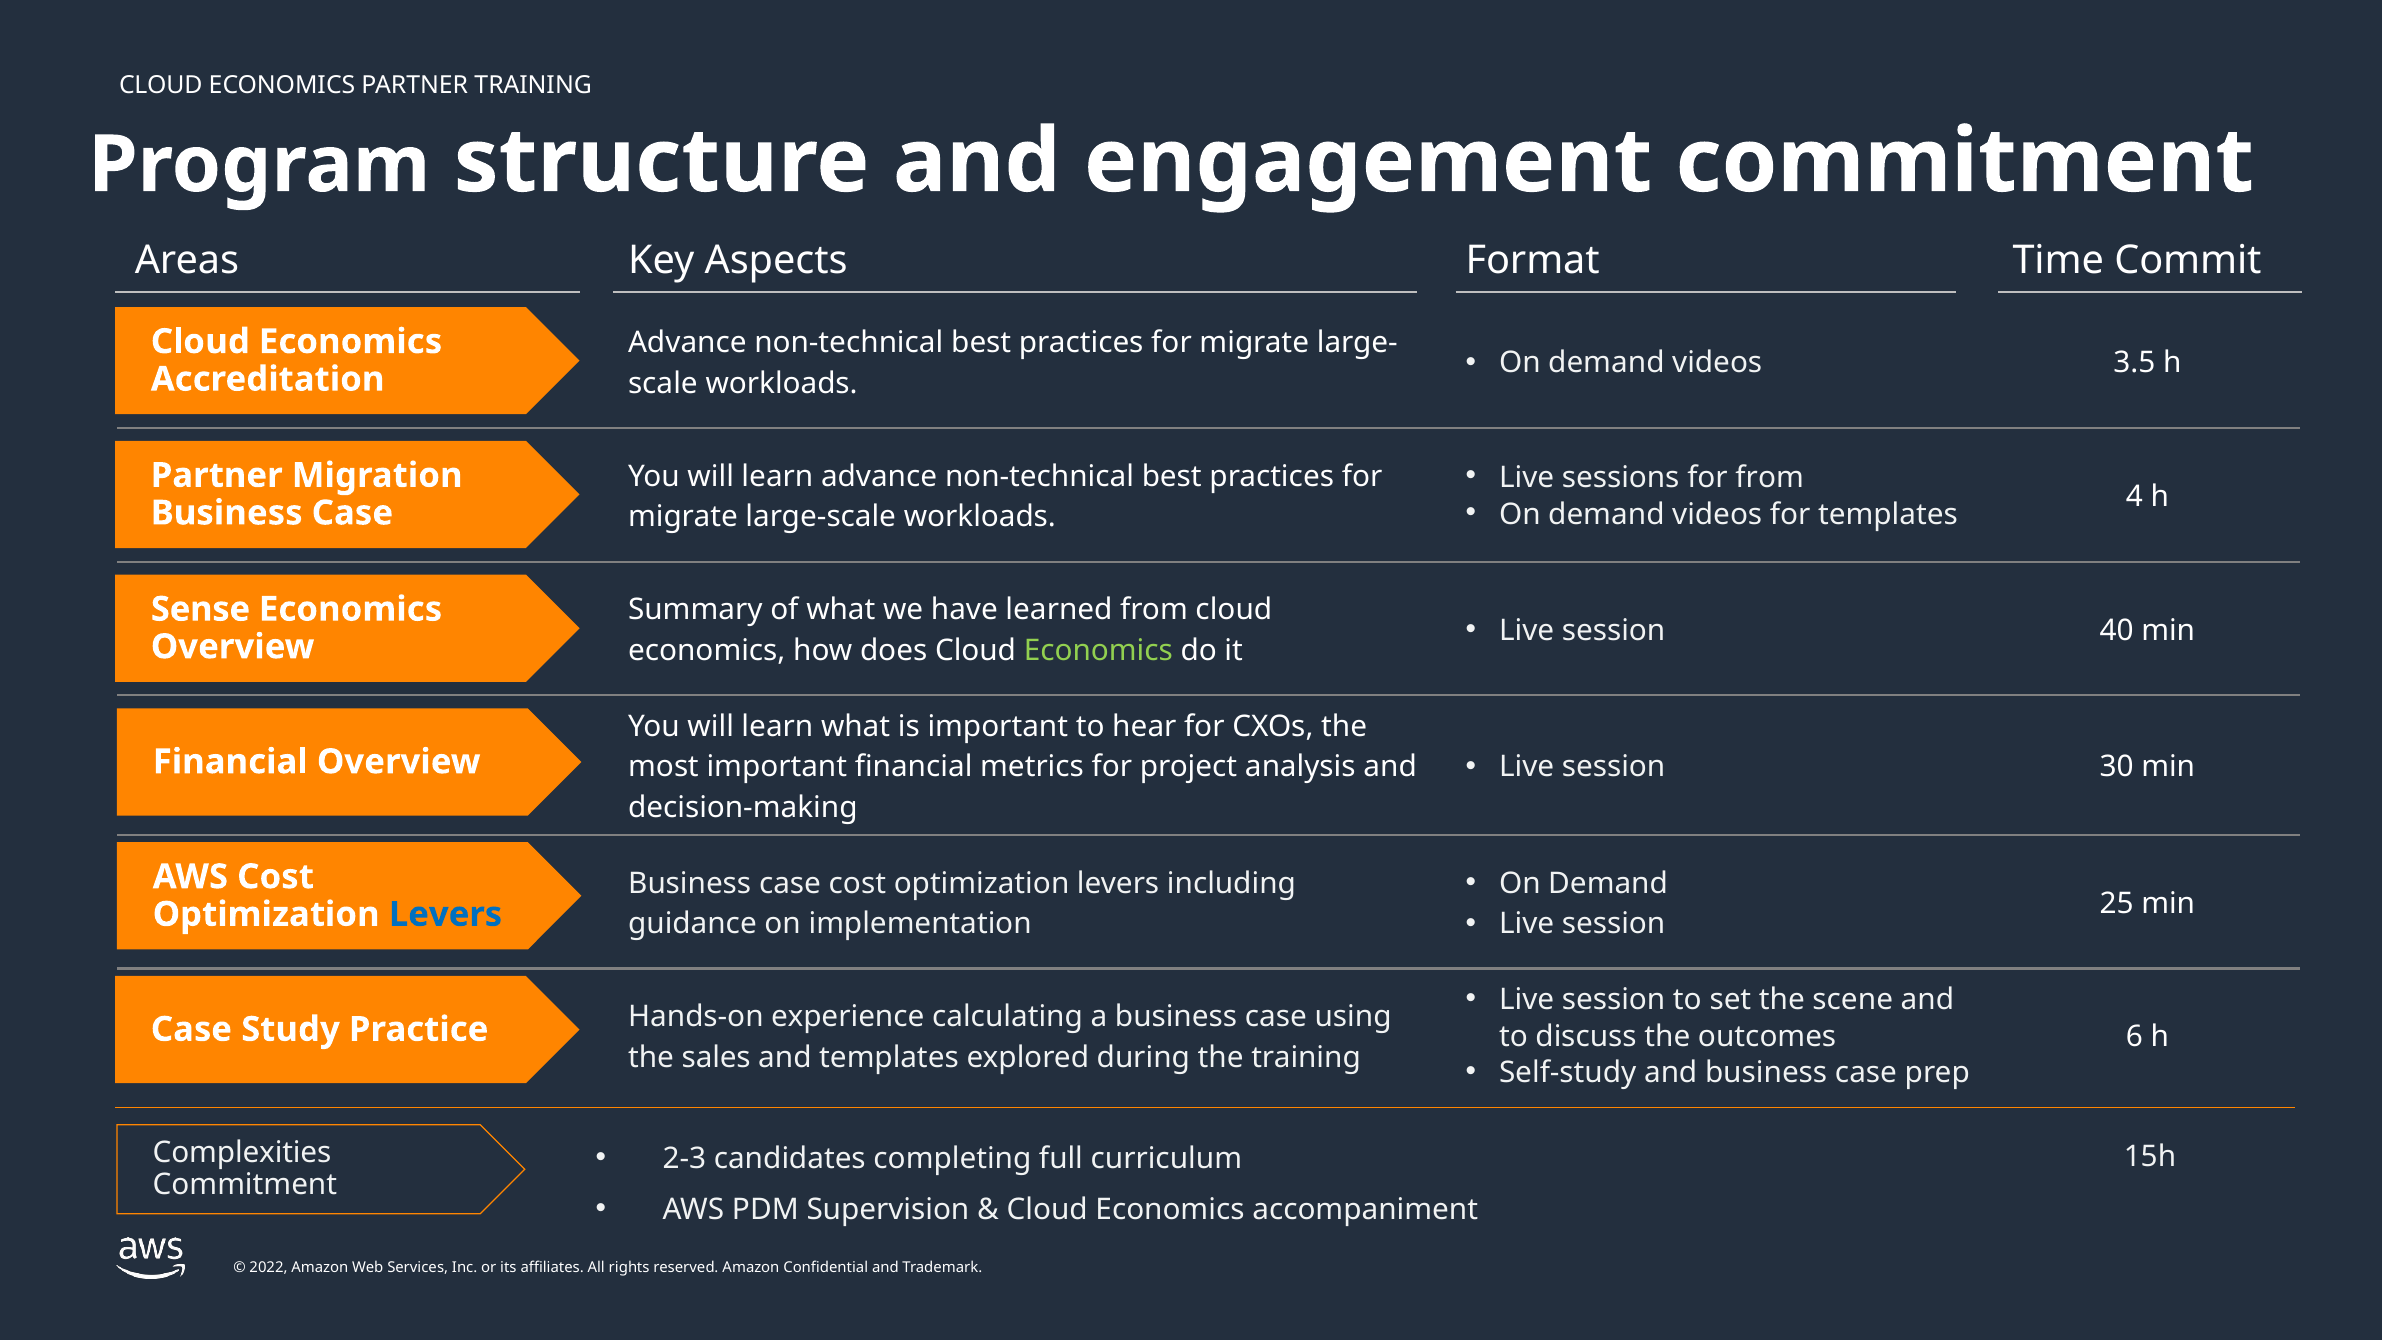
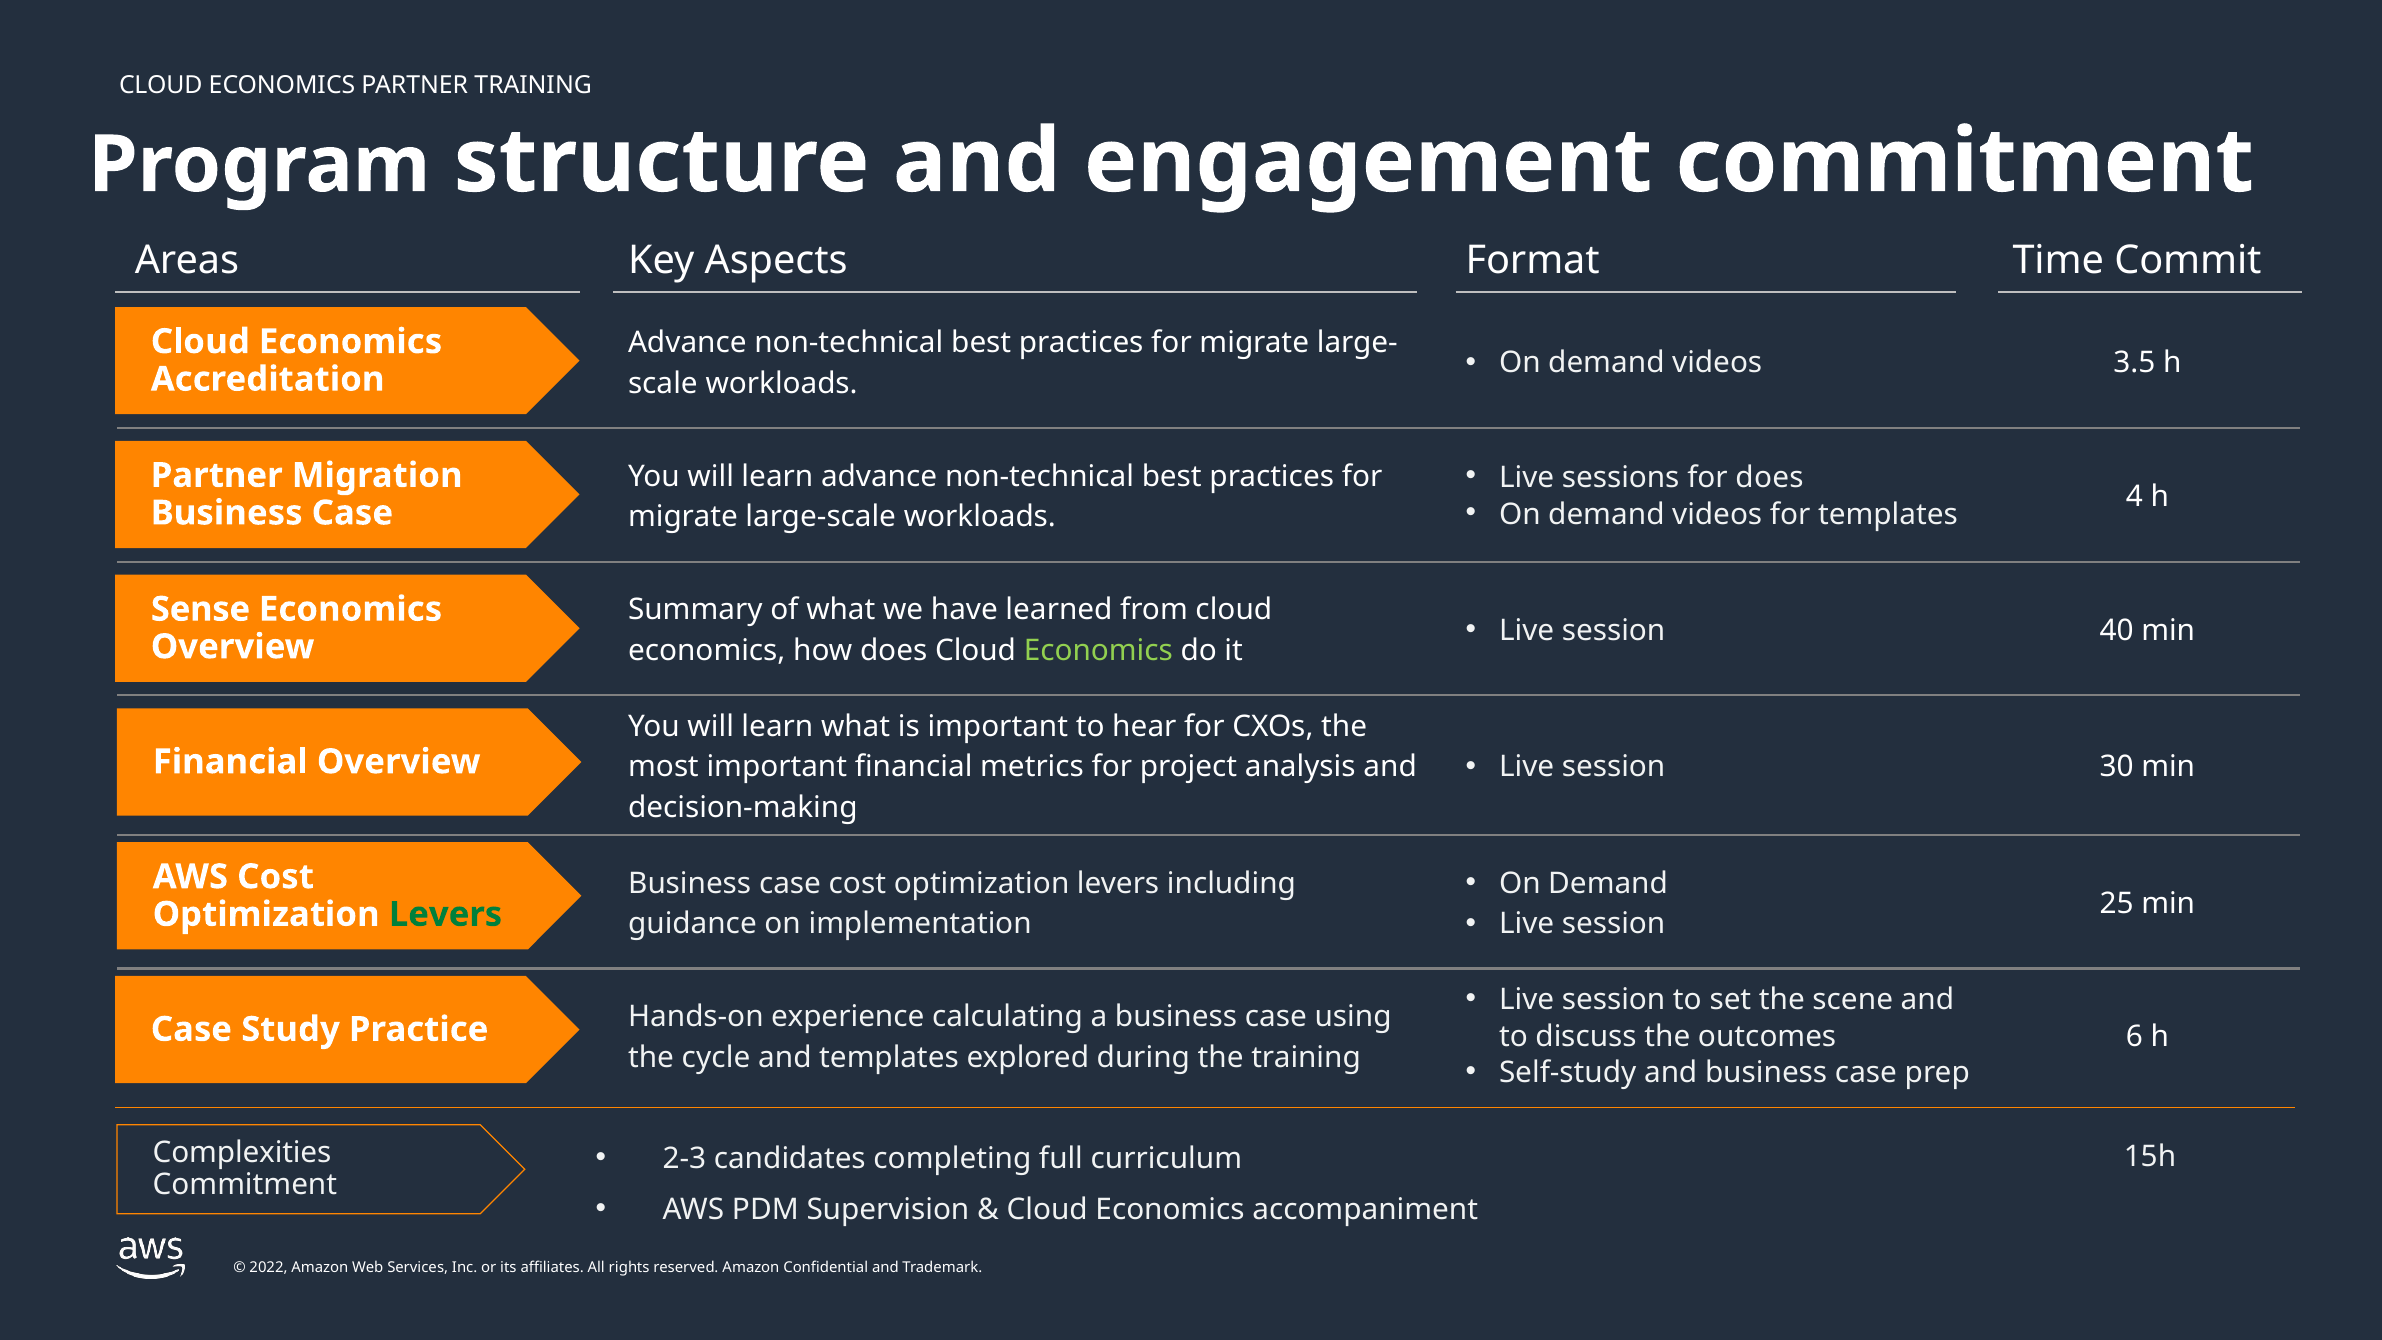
for from: from -> does
Levers at (446, 914) colour: blue -> green
sales: sales -> cycle
